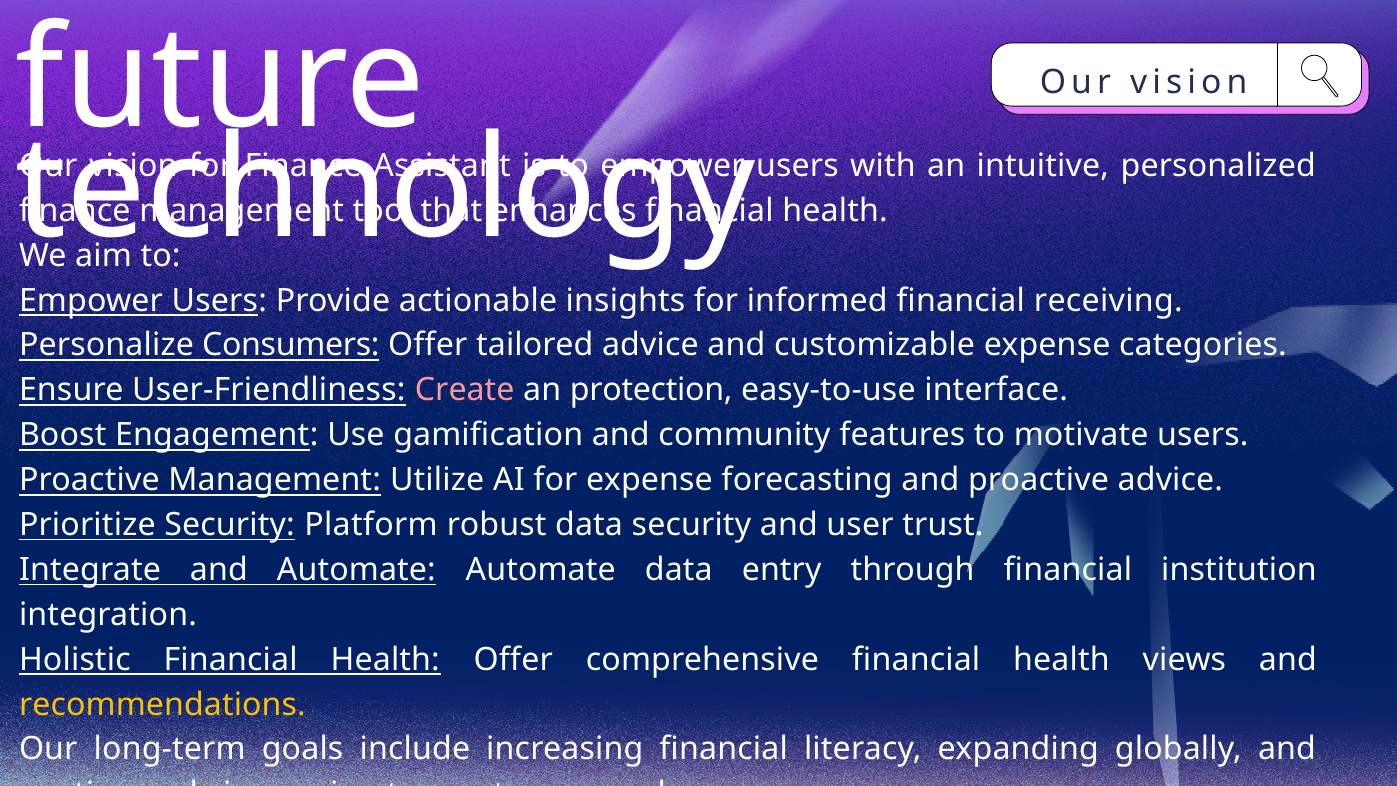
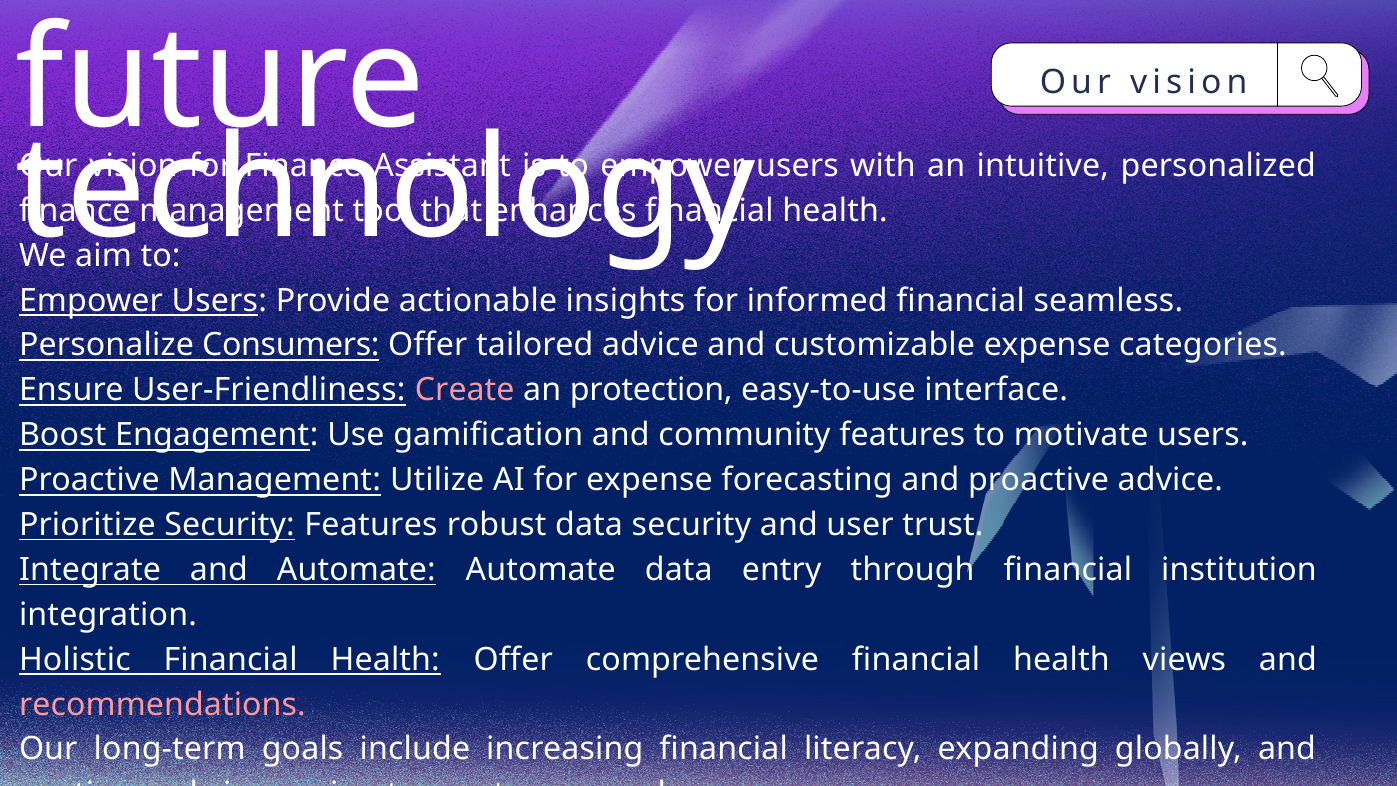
receiving: receiving -> seamless
Security Platform: Platform -> Features
recommendations colour: yellow -> pink
